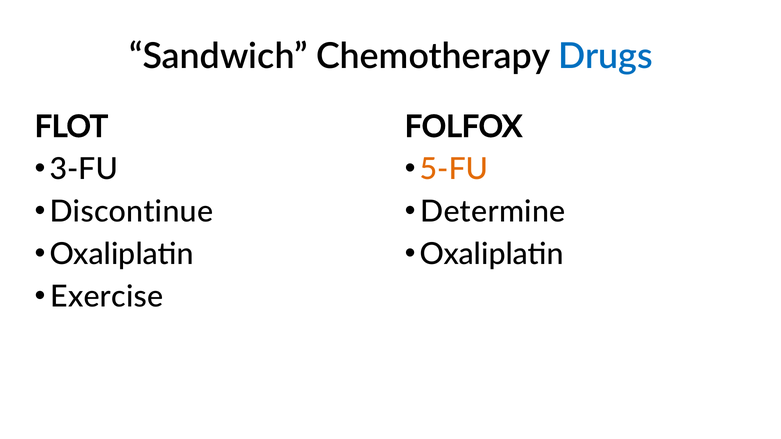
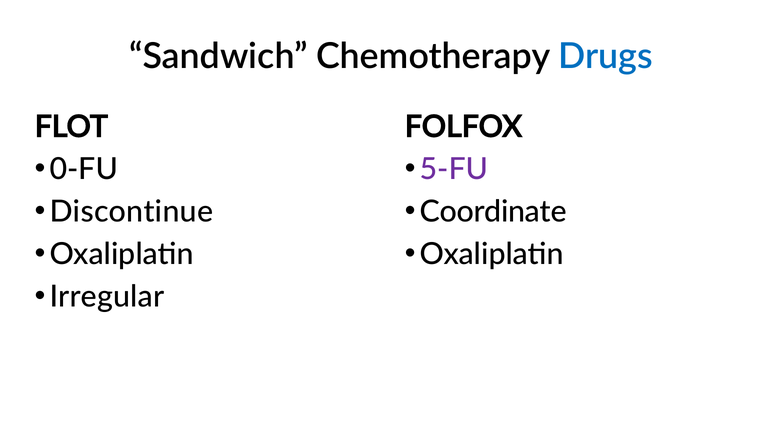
3-FU: 3-FU -> 0-FU
5-FU colour: orange -> purple
Determine: Determine -> Coordinate
Exercise: Exercise -> Irregular
